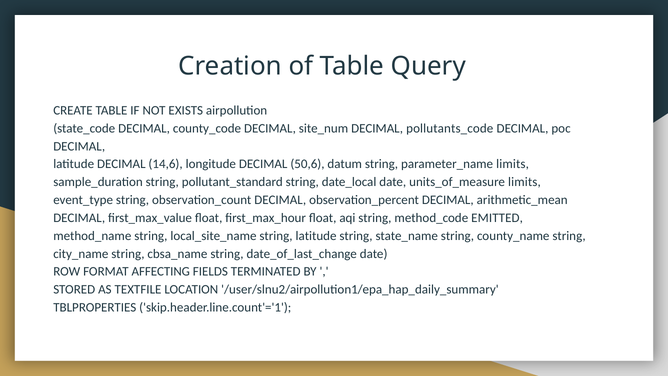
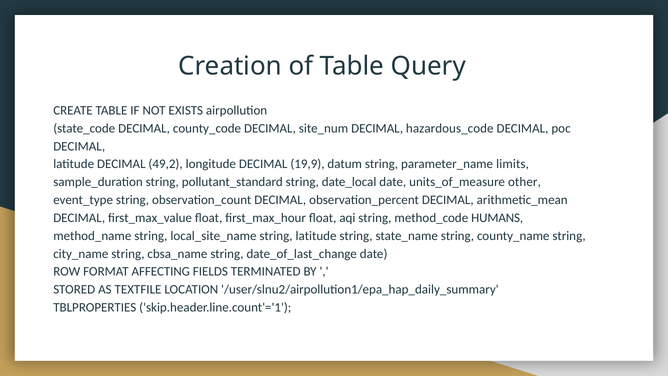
pollutants_code: pollutants_code -> hazardous_code
14,6: 14,6 -> 49,2
50,6: 50,6 -> 19,9
units_of_measure limits: limits -> other
EMITTED: EMITTED -> HUMANS
